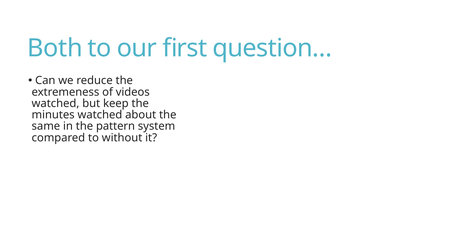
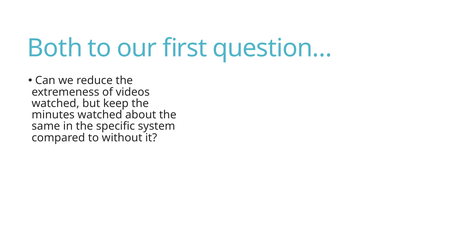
pattern: pattern -> specific
